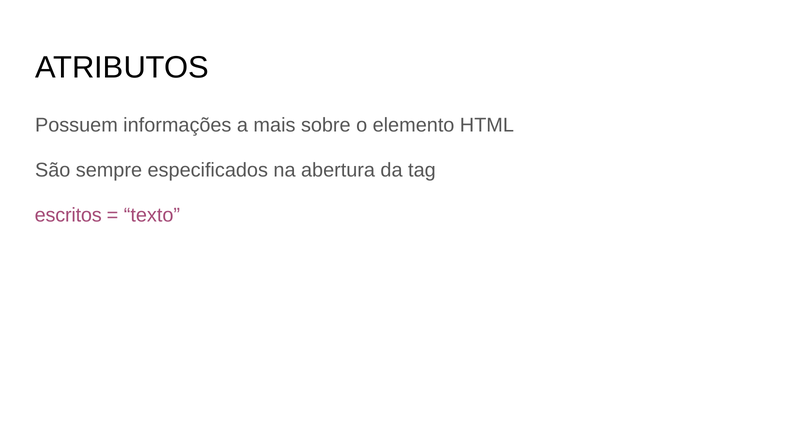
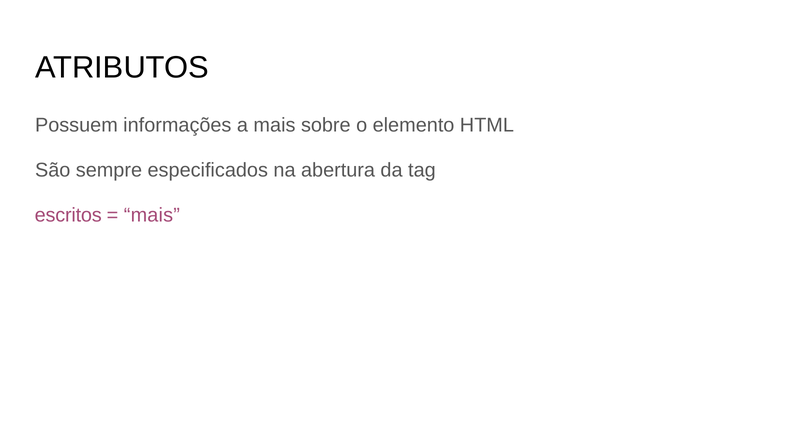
texto at (152, 215): texto -> mais
